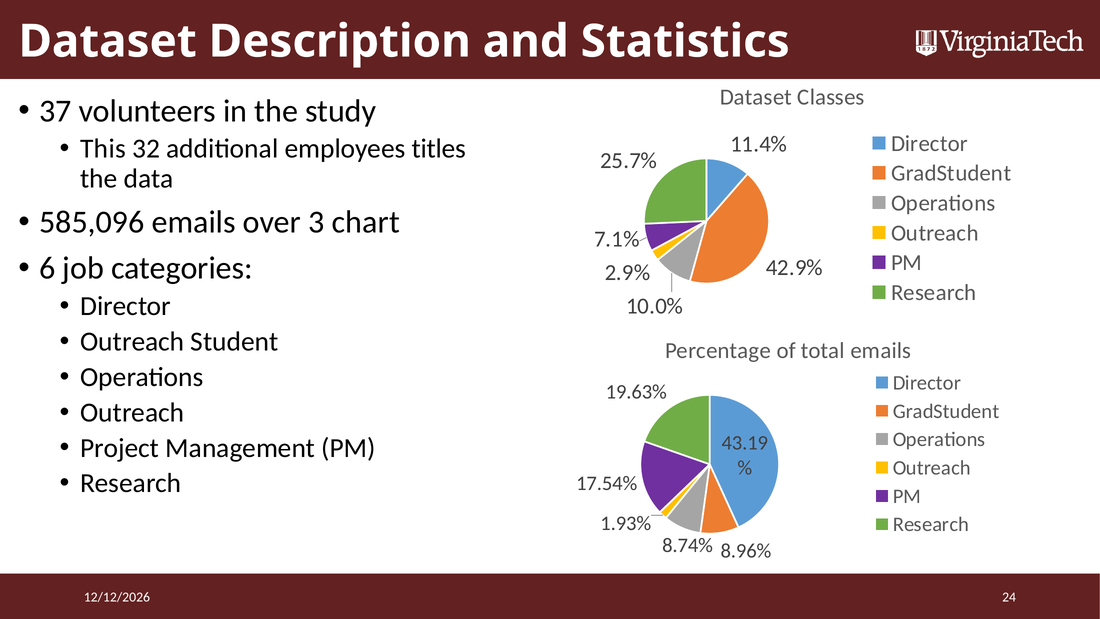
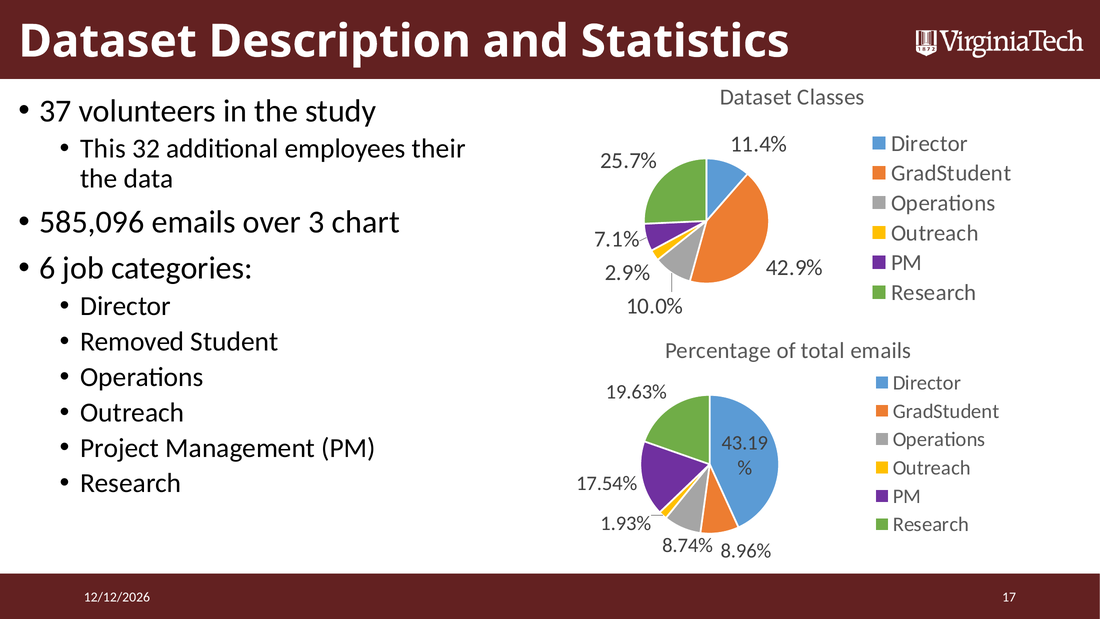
titles: titles -> their
Outreach at (132, 342): Outreach -> Removed
24: 24 -> 17
